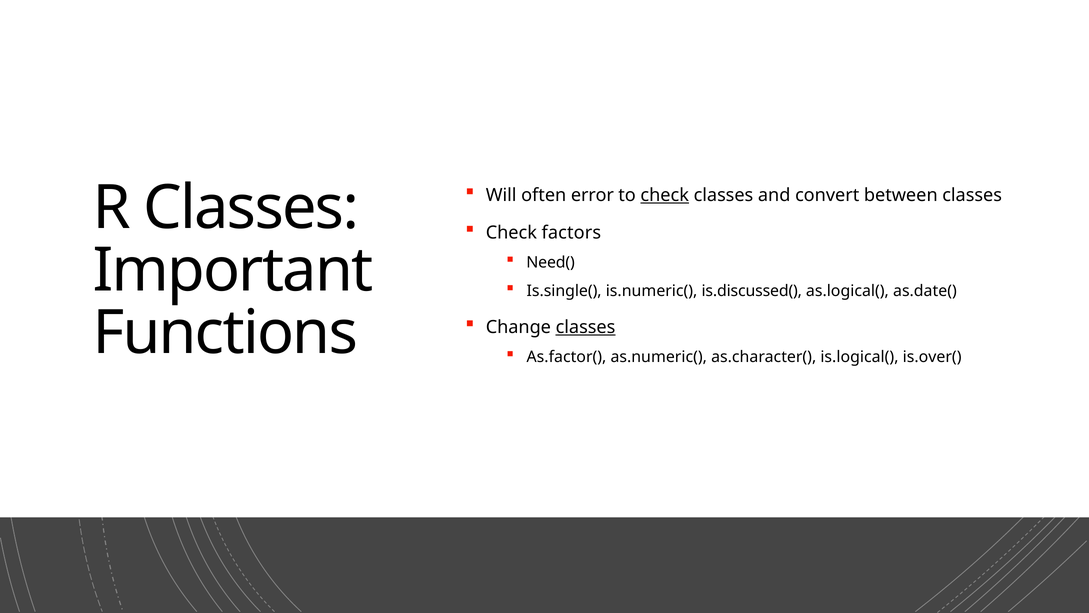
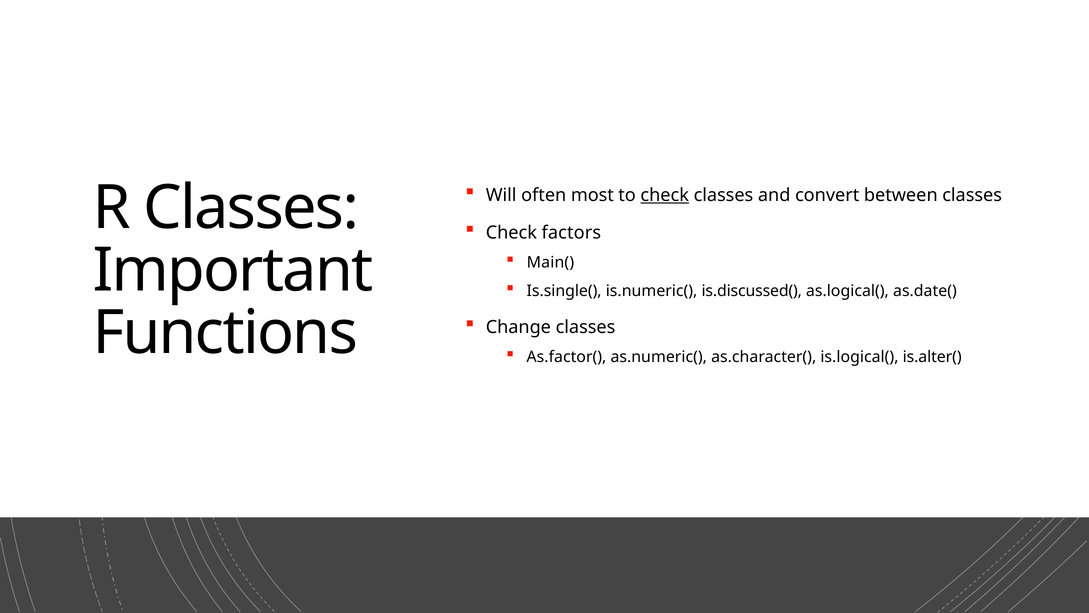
error: error -> most
Need(: Need( -> Main(
classes at (585, 327) underline: present -> none
is.over(: is.over( -> is.alter(
